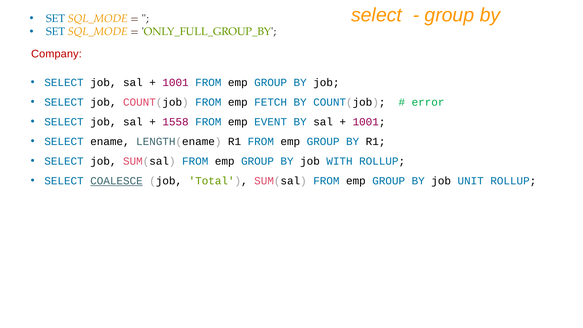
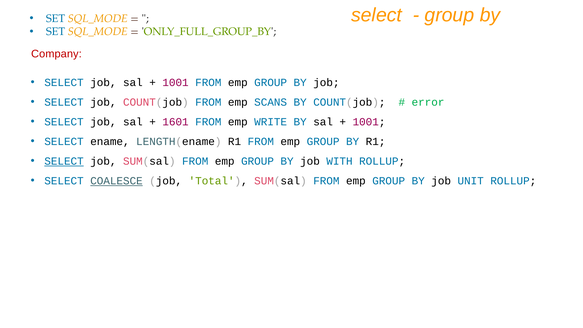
FETCH: FETCH -> SCANS
1558: 1558 -> 1601
EVENT: EVENT -> WRITE
SELECT at (64, 161) underline: none -> present
